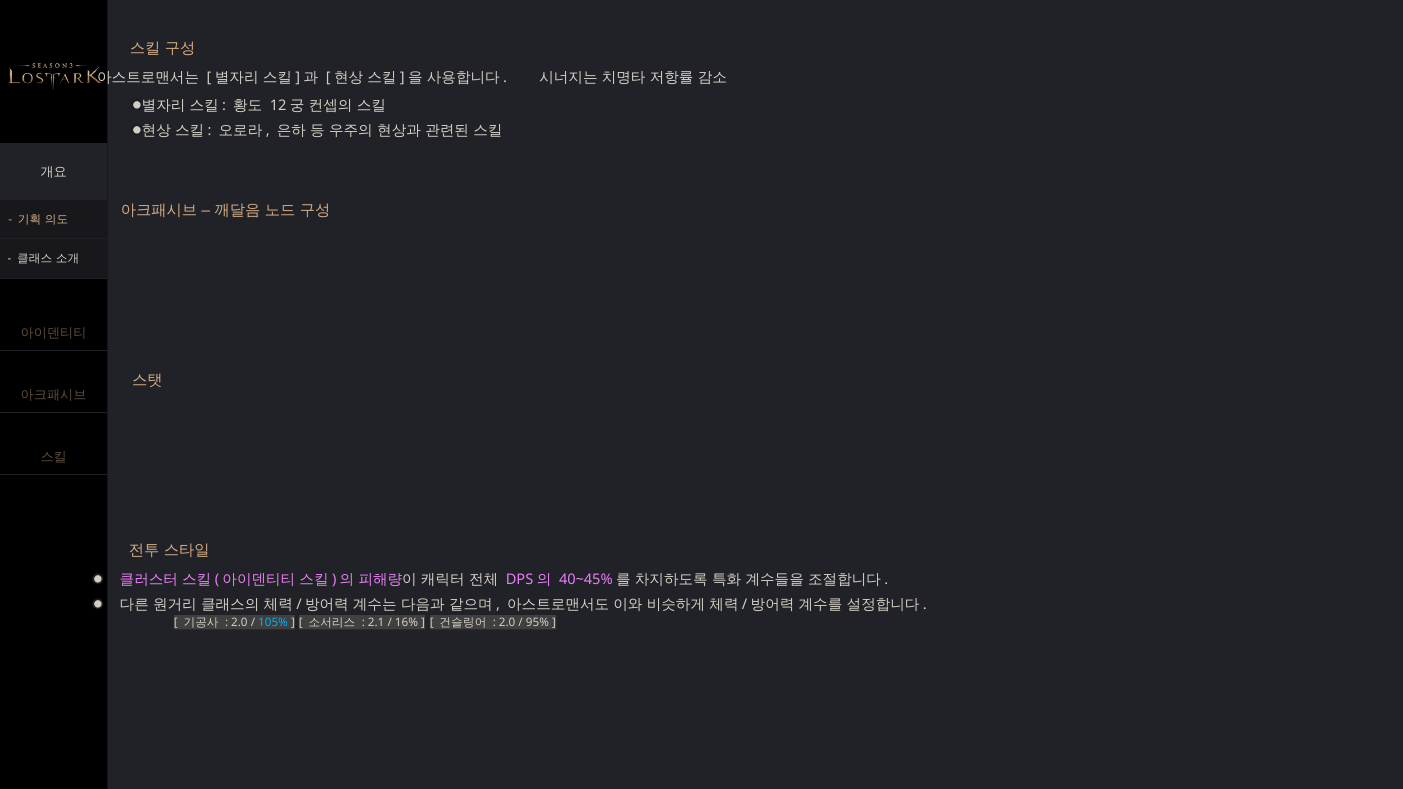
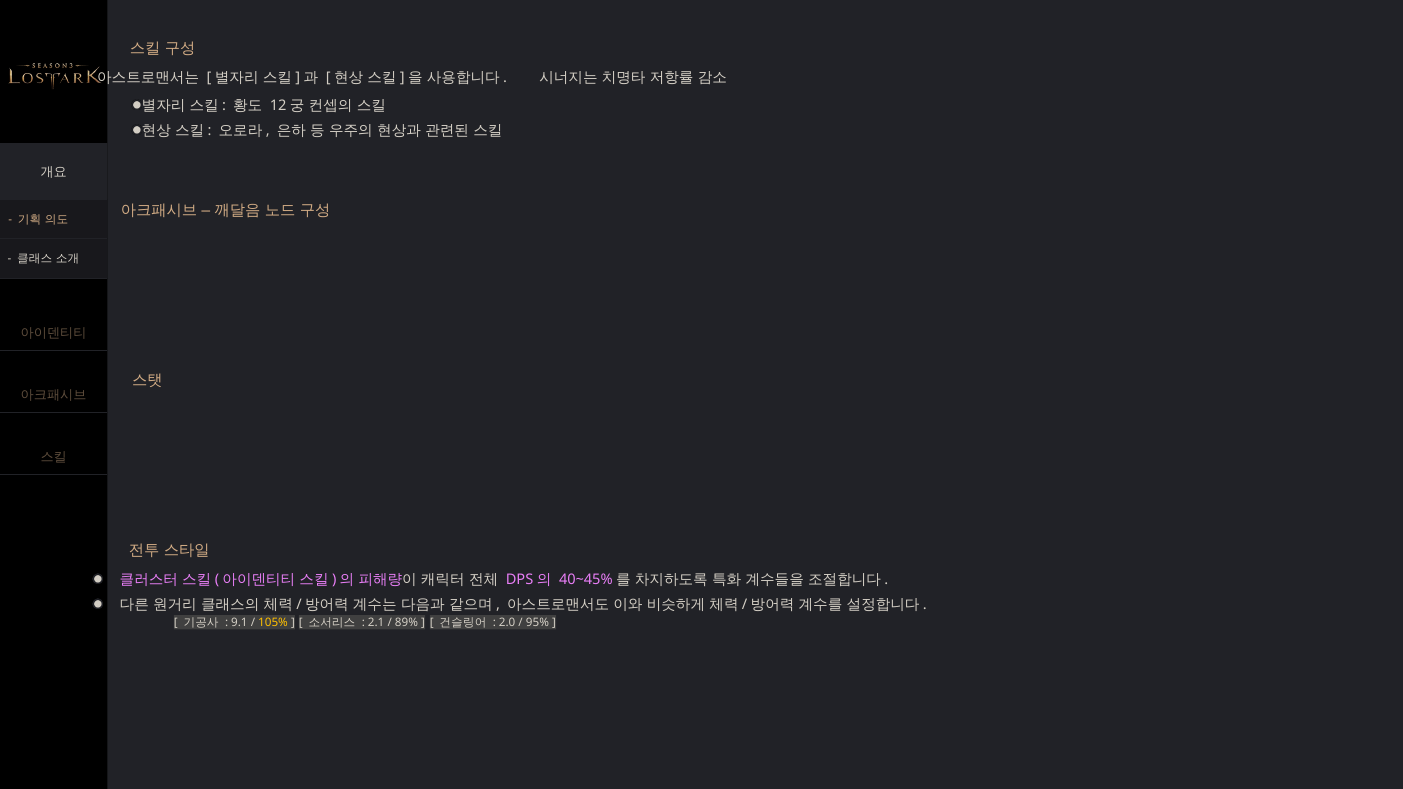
2.0 at (239, 623): 2.0 -> 9.1
105% colour: light blue -> yellow
16%: 16% -> 89%
